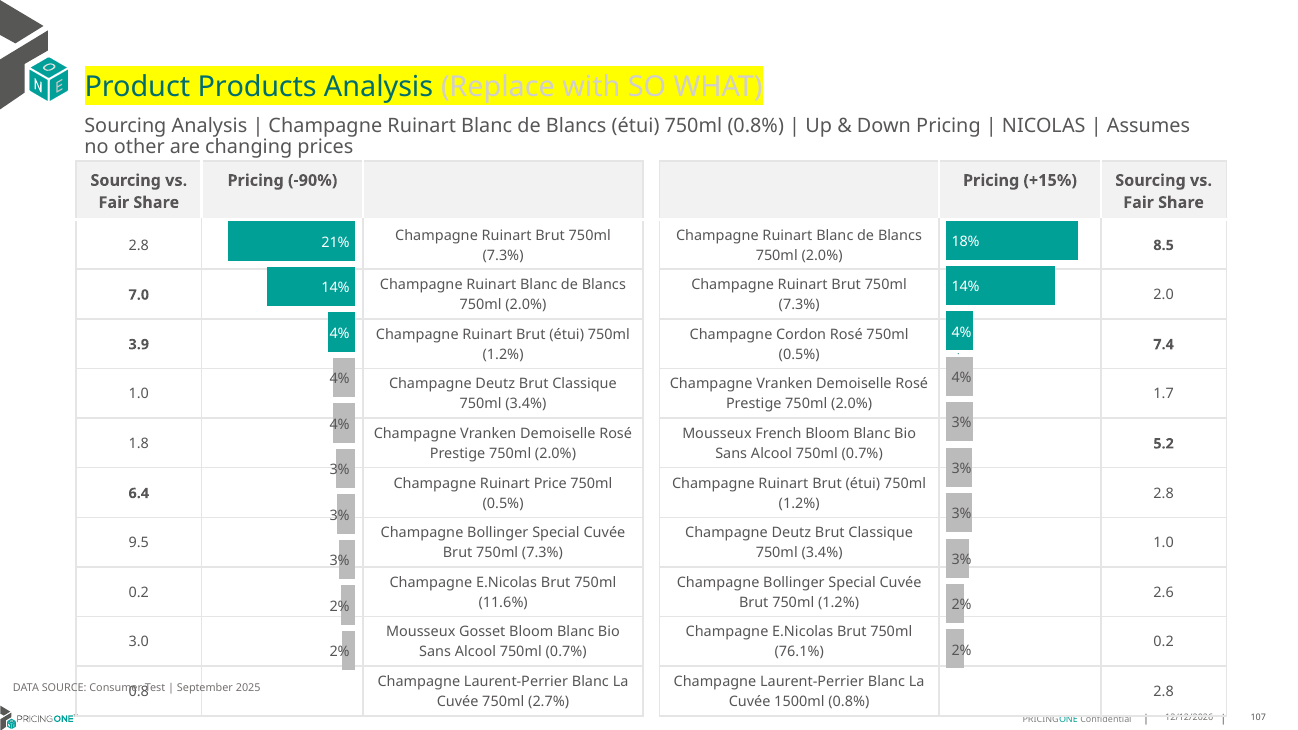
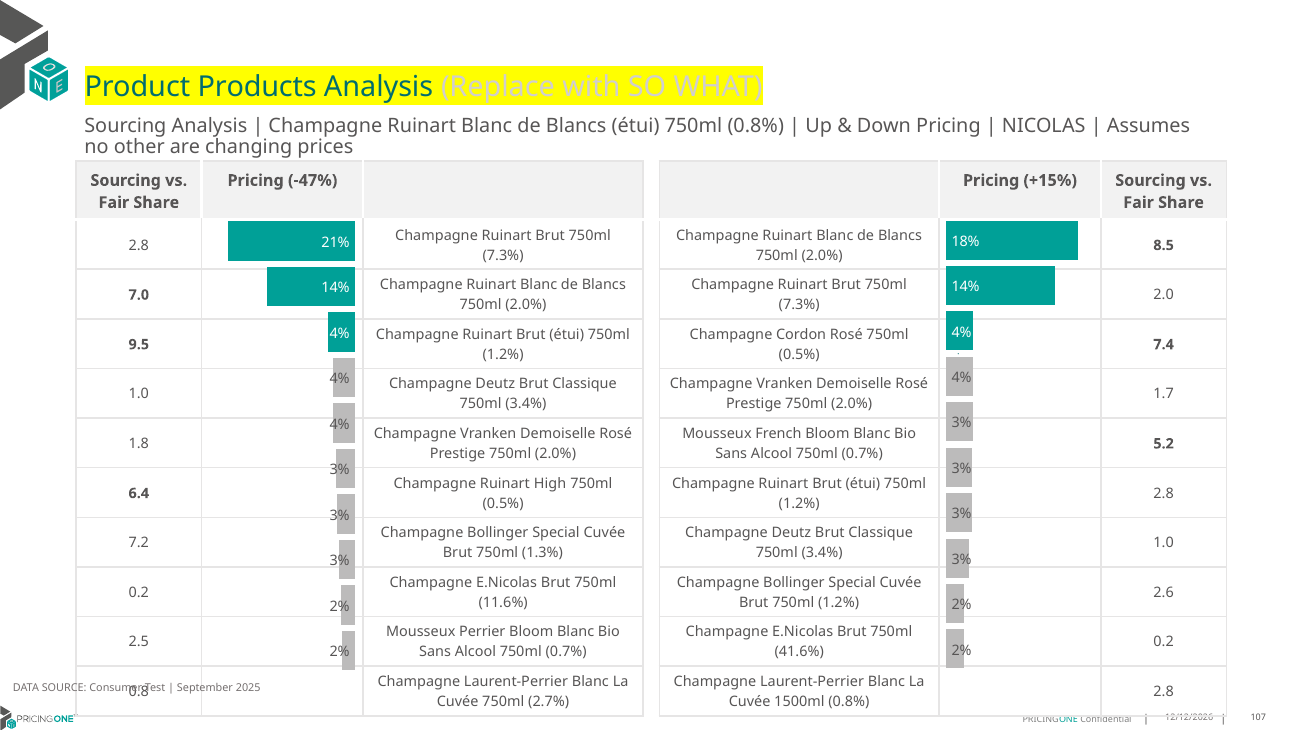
-90%: -90% -> -47%
3.9: 3.9 -> 9.5
Price: Price -> High
9.5: 9.5 -> 7.2
7.3% at (542, 553): 7.3% -> 1.3%
Gosset: Gosset -> Perrier
3.0: 3.0 -> 2.5
76.1%: 76.1% -> 41.6%
